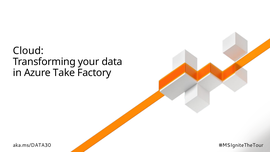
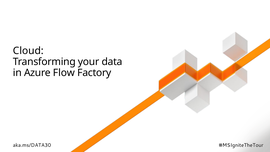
Take: Take -> Flow
